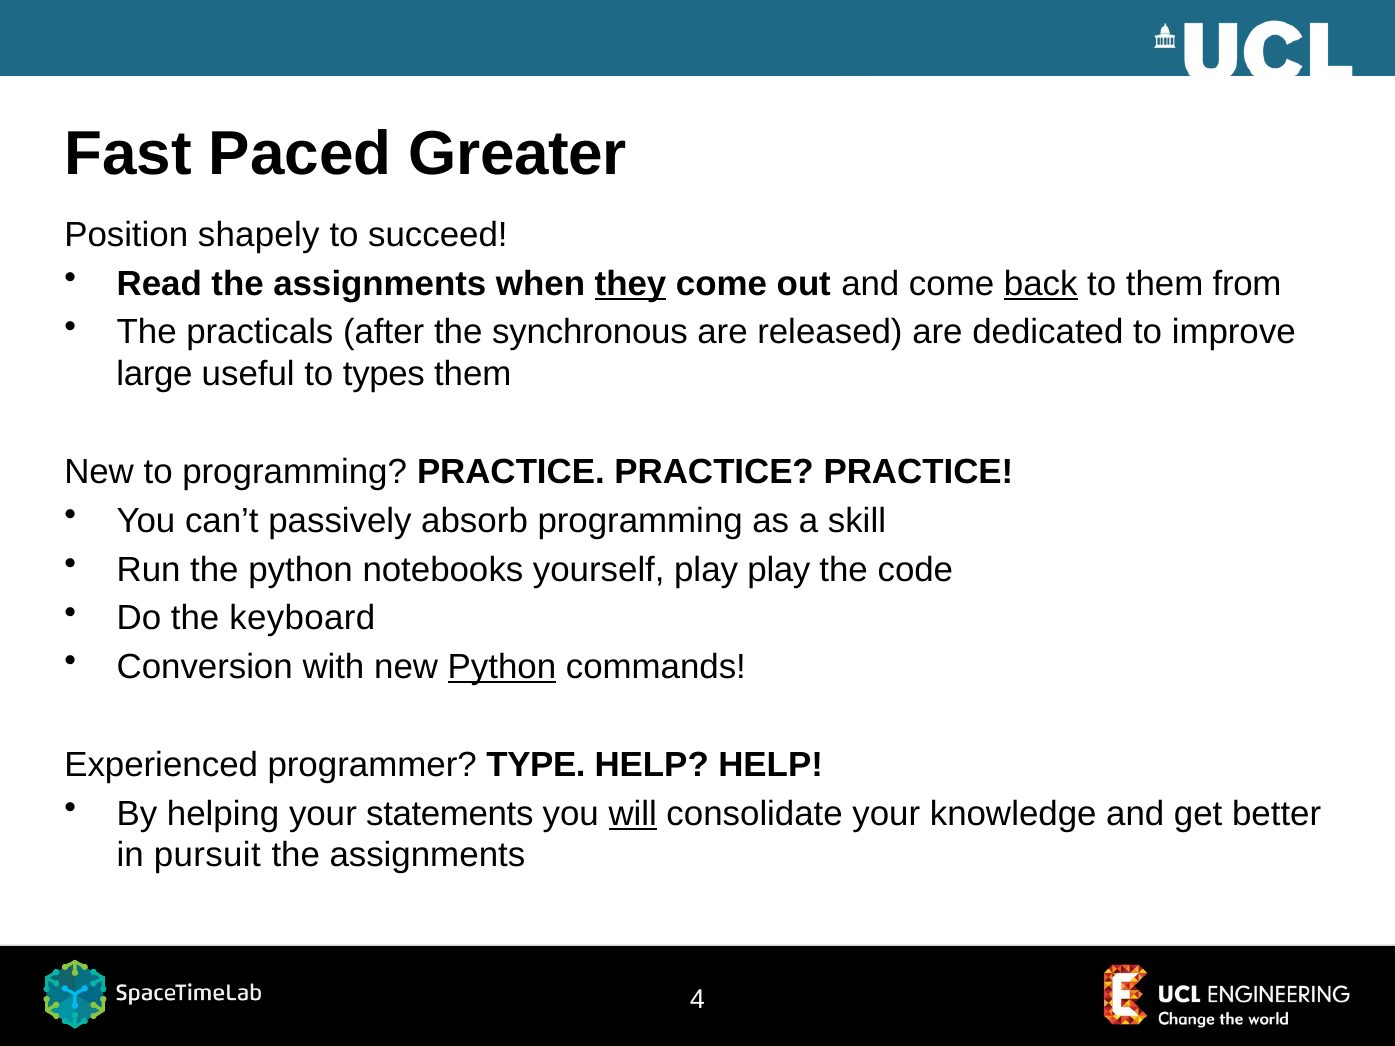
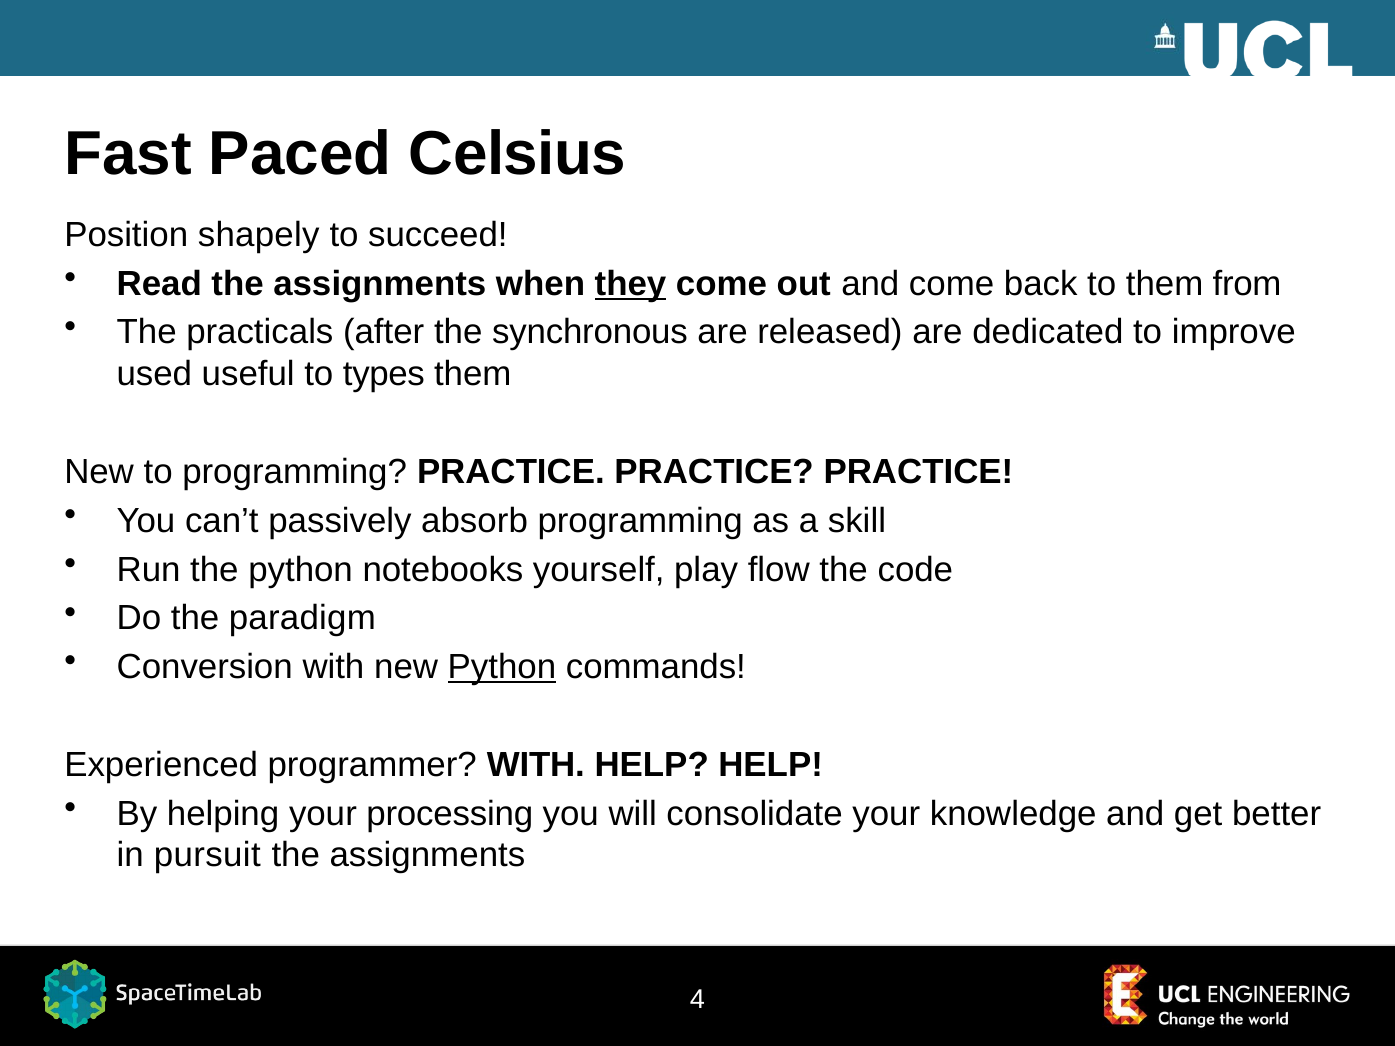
Greater: Greater -> Celsius
back underline: present -> none
large: large -> used
play play: play -> flow
keyboard: keyboard -> paradigm
programmer TYPE: TYPE -> WITH
statements: statements -> processing
will underline: present -> none
